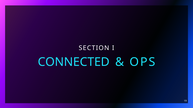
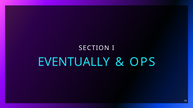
CONNECTED: CONNECTED -> EVENTUALLY
